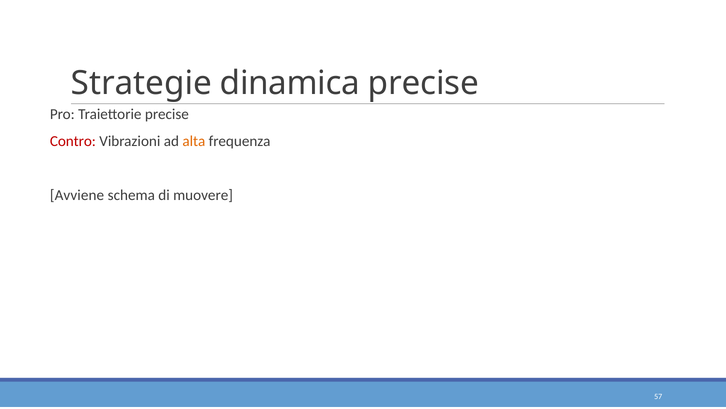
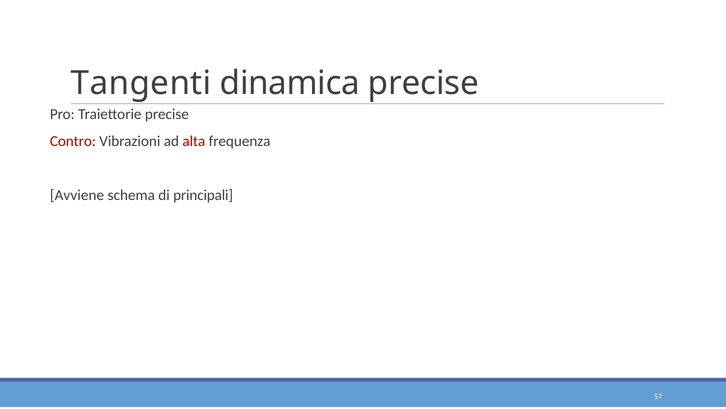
Strategie: Strategie -> Tangenti
alta colour: orange -> red
muovere: muovere -> principali
